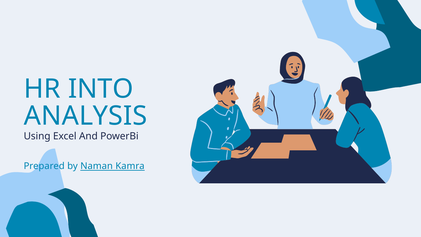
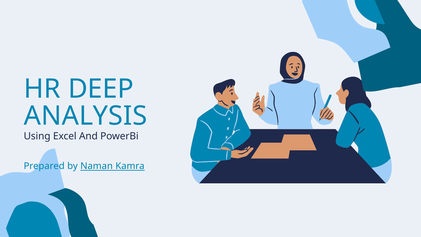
INTO: INTO -> DEEP
